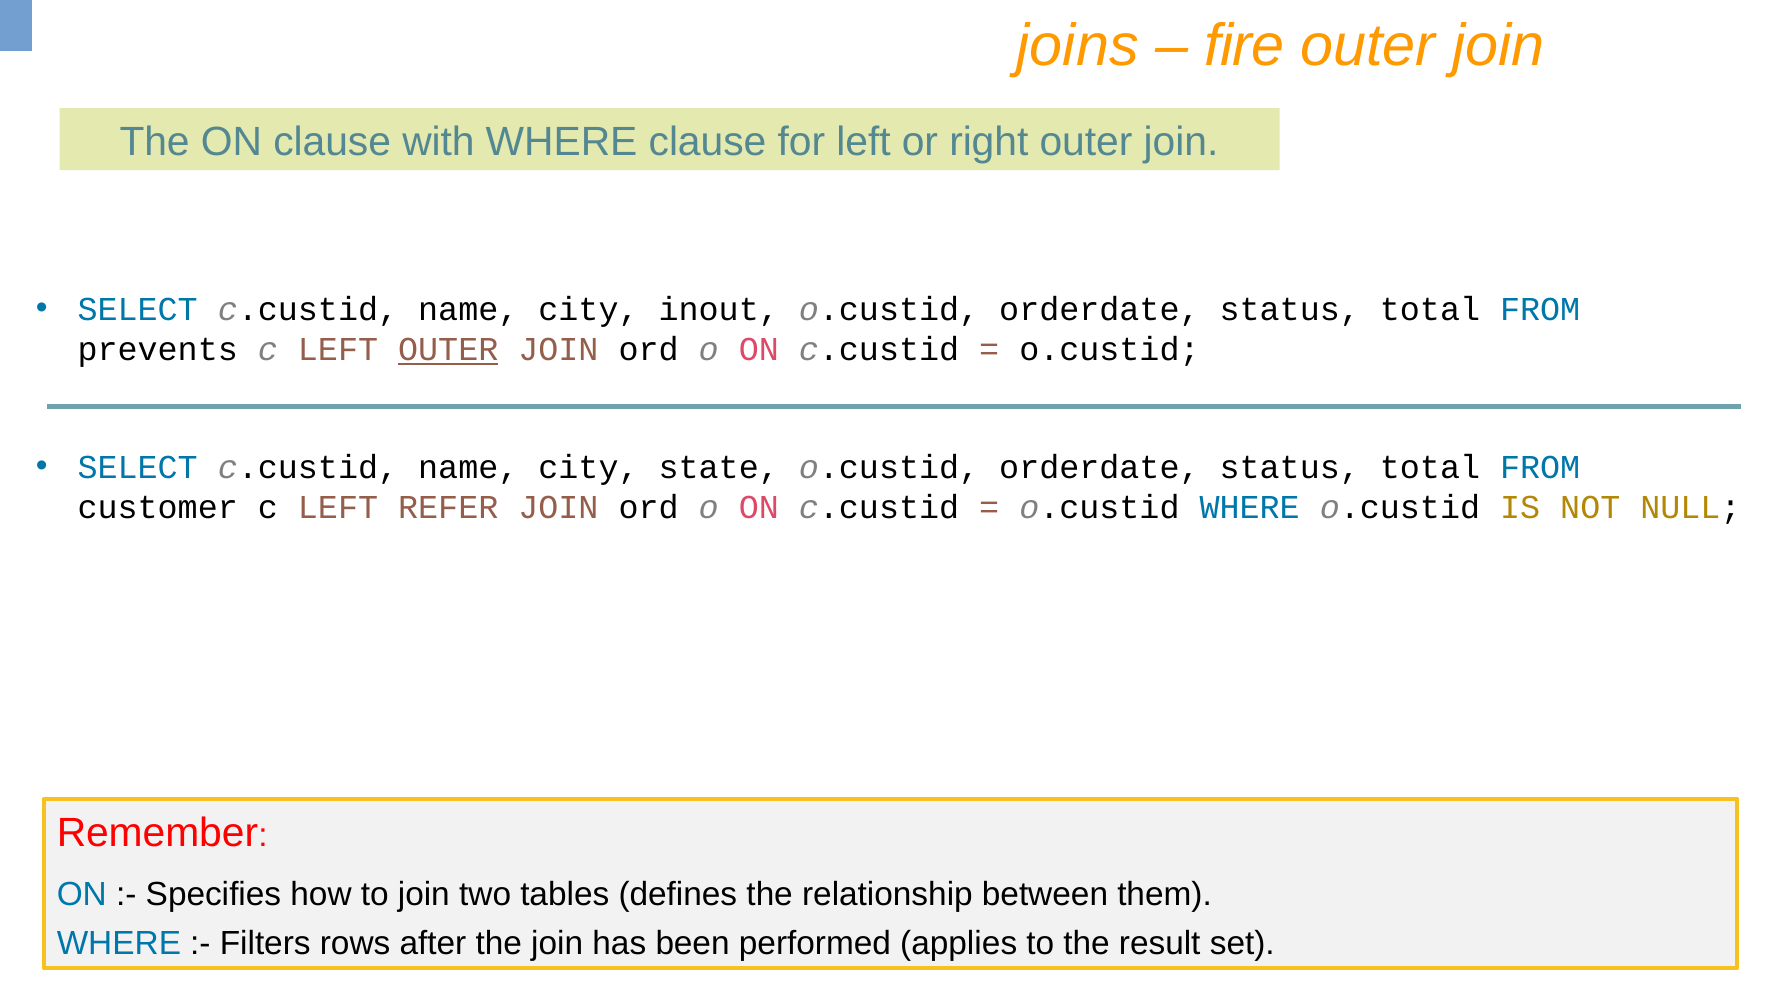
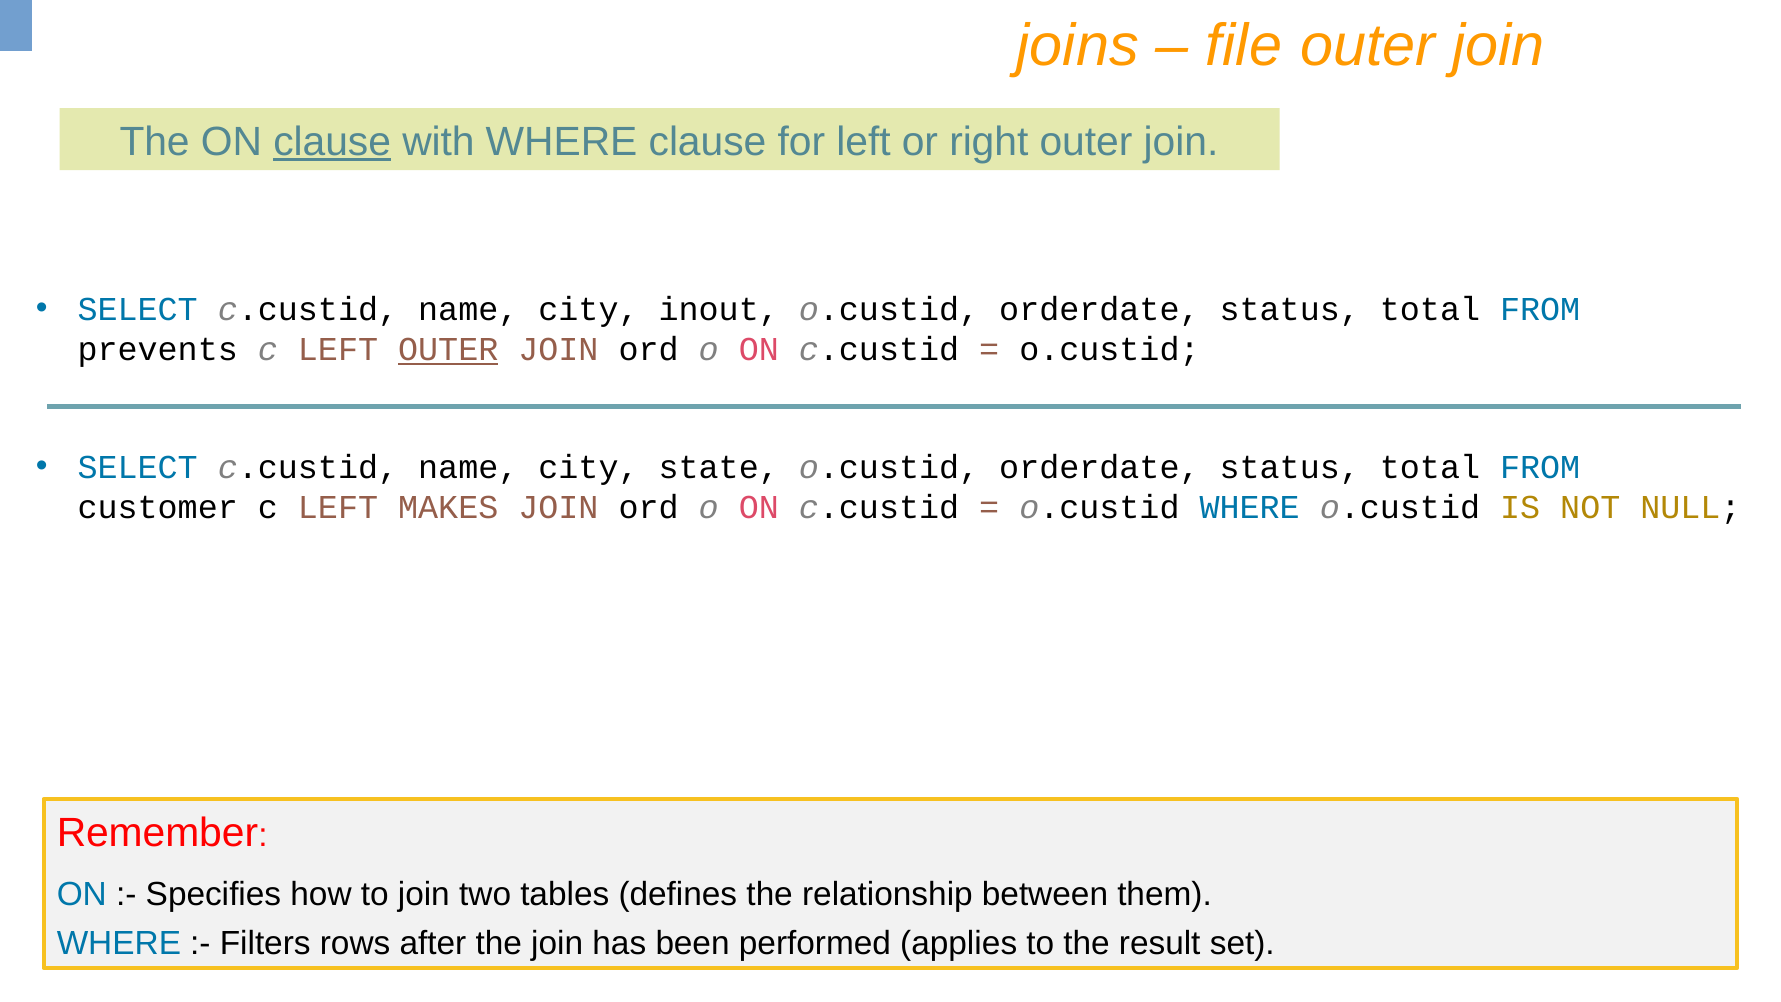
fire: fire -> file
clause at (332, 142) underline: none -> present
REFER: REFER -> MAKES
